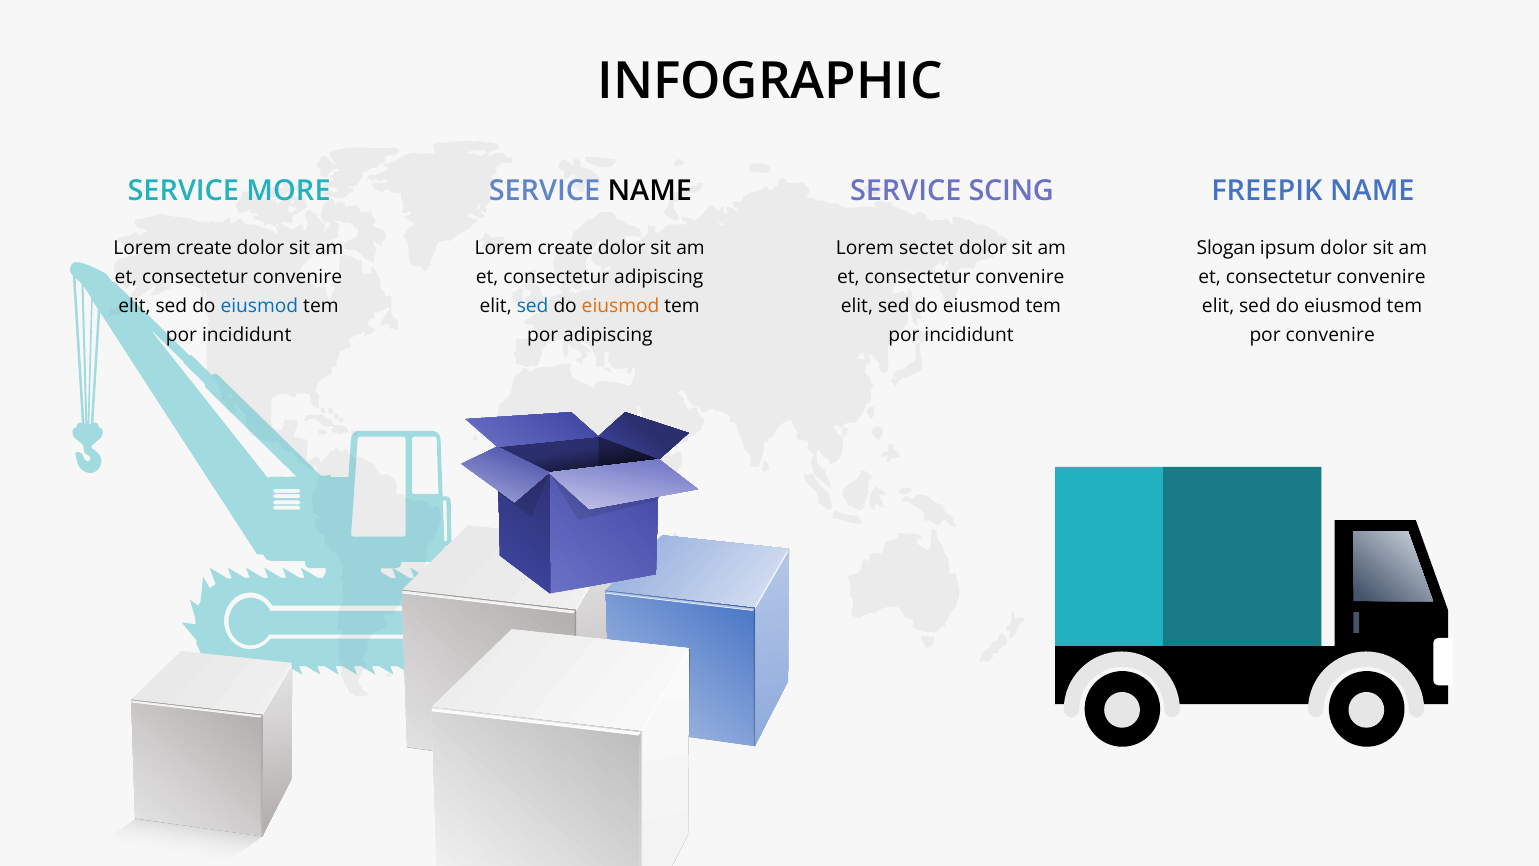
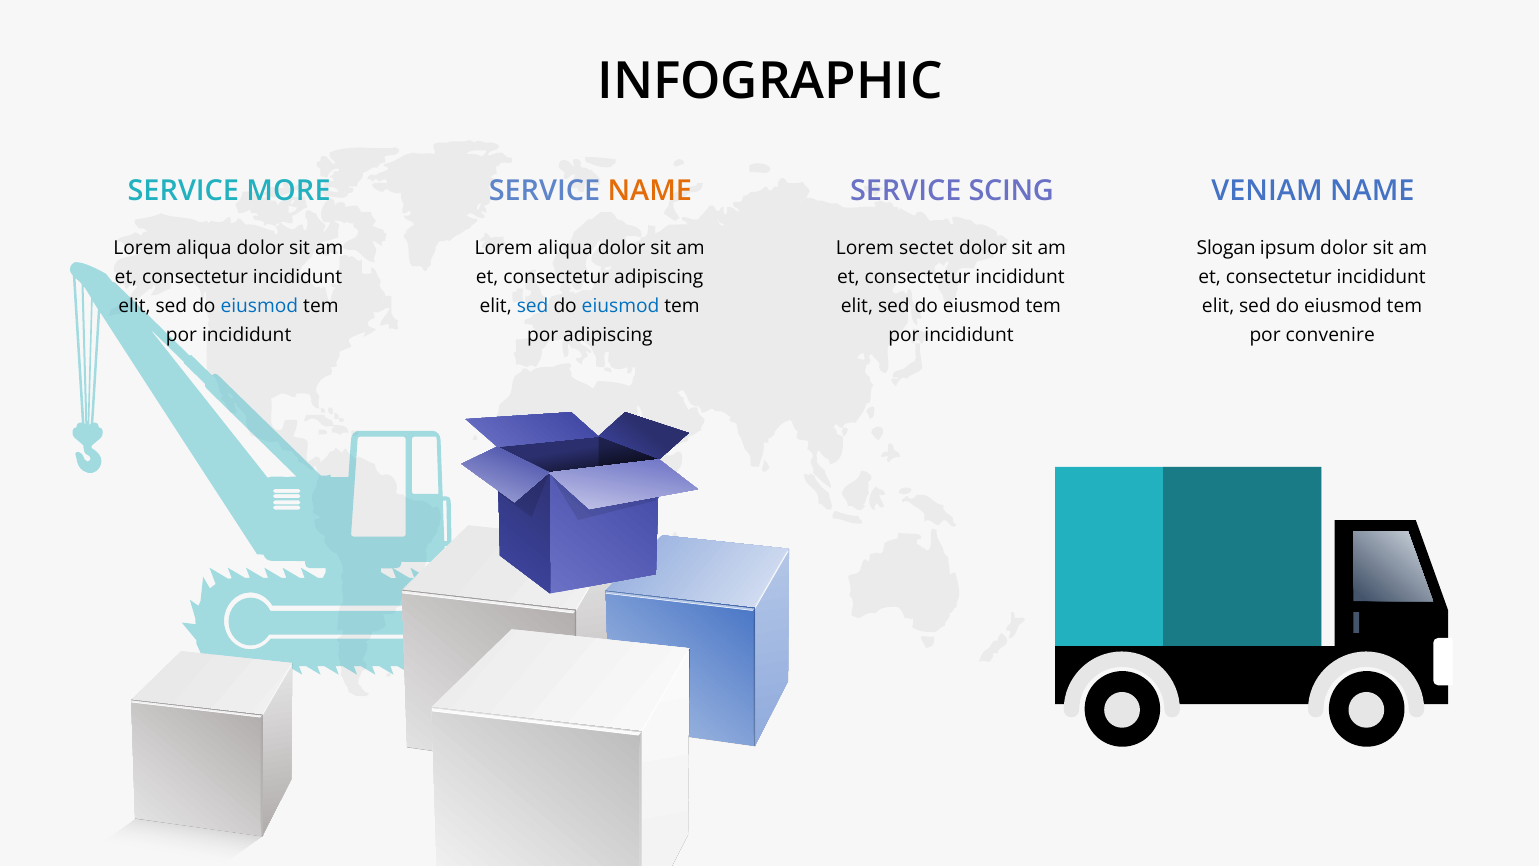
NAME at (650, 191) colour: black -> orange
FREEPIK: FREEPIK -> VENIAM
create at (204, 248): create -> aliqua
create at (565, 248): create -> aliqua
convenire at (298, 277): convenire -> incididunt
convenire at (1020, 277): convenire -> incididunt
convenire at (1381, 277): convenire -> incididunt
eiusmod at (621, 306) colour: orange -> blue
